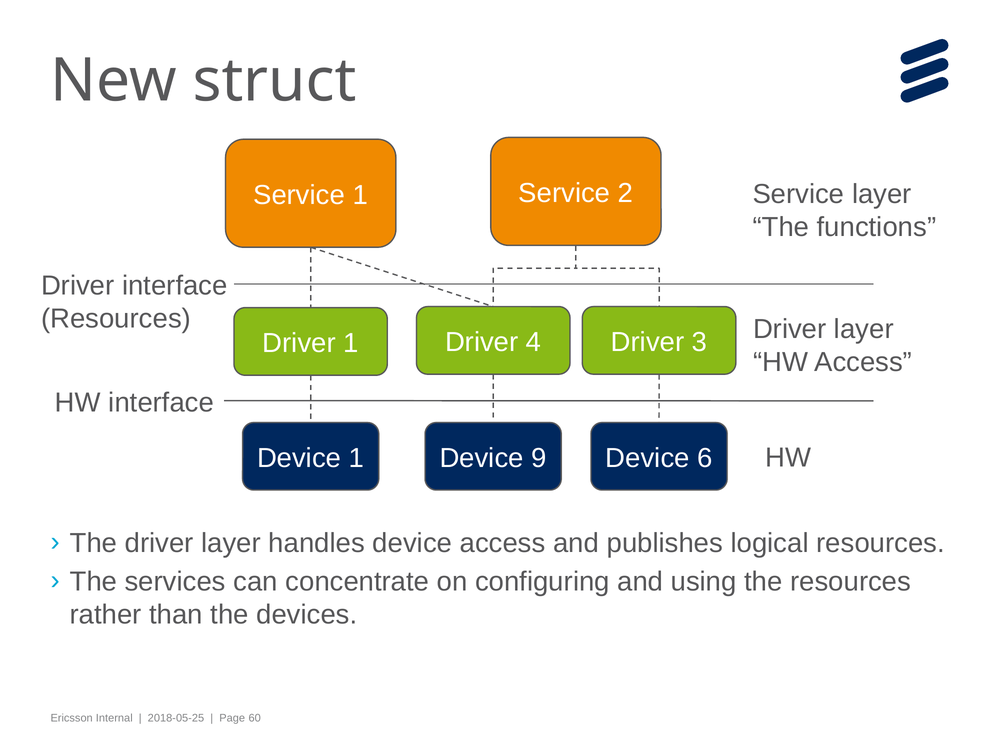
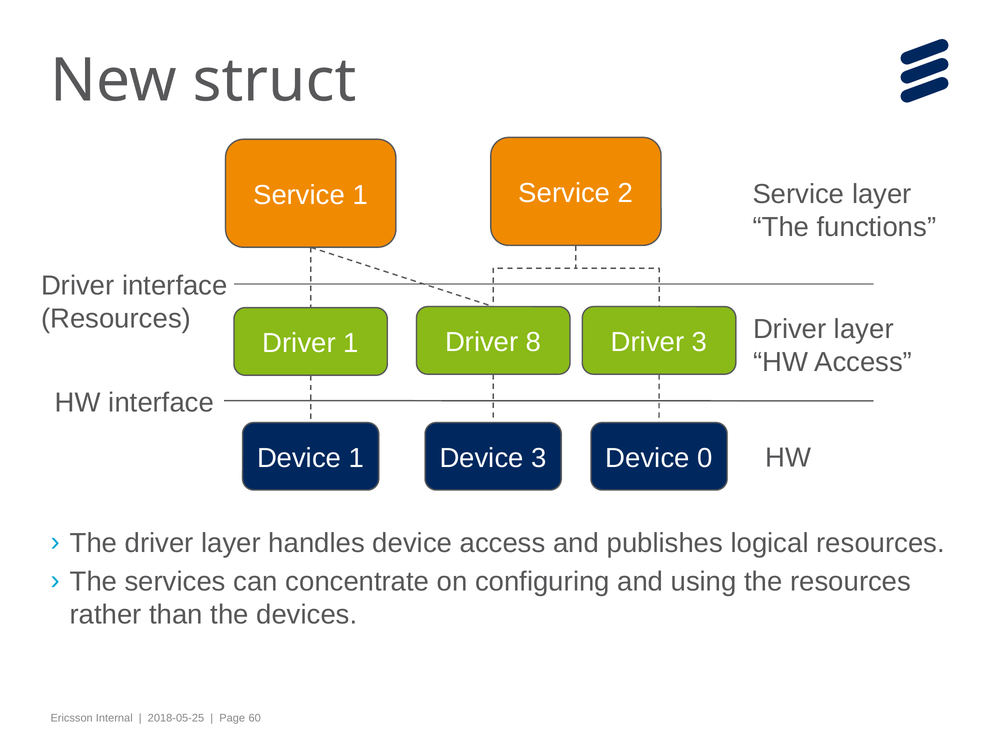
4: 4 -> 8
Device 9: 9 -> 3
6: 6 -> 0
